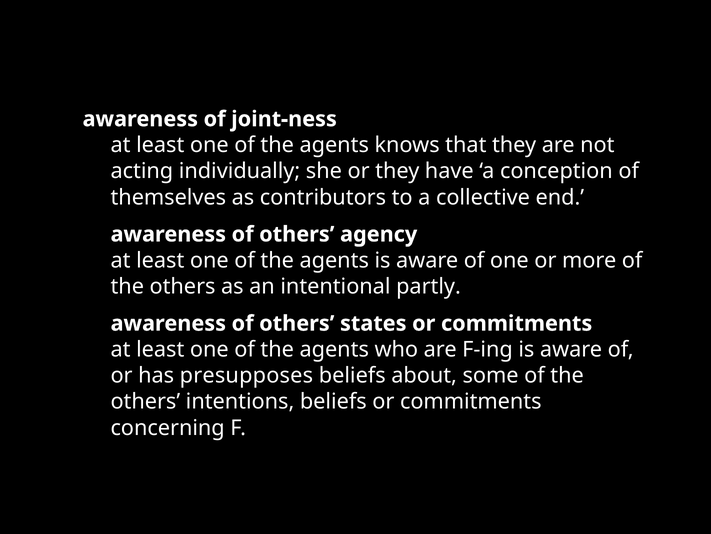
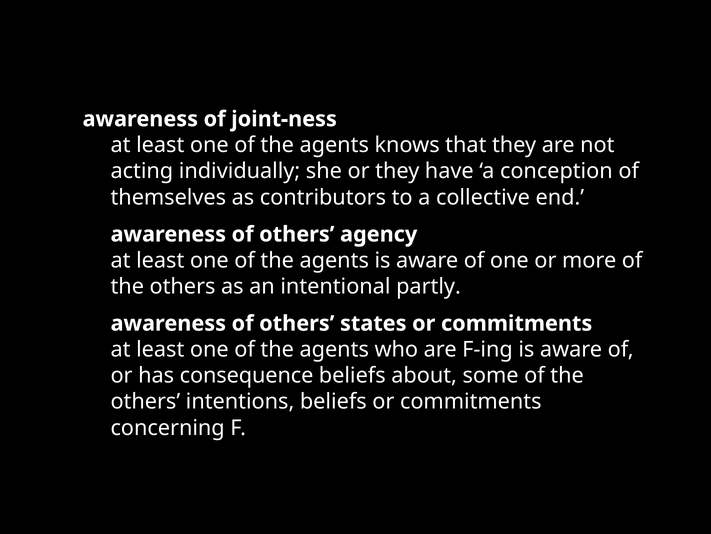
presupposes: presupposes -> consequence
